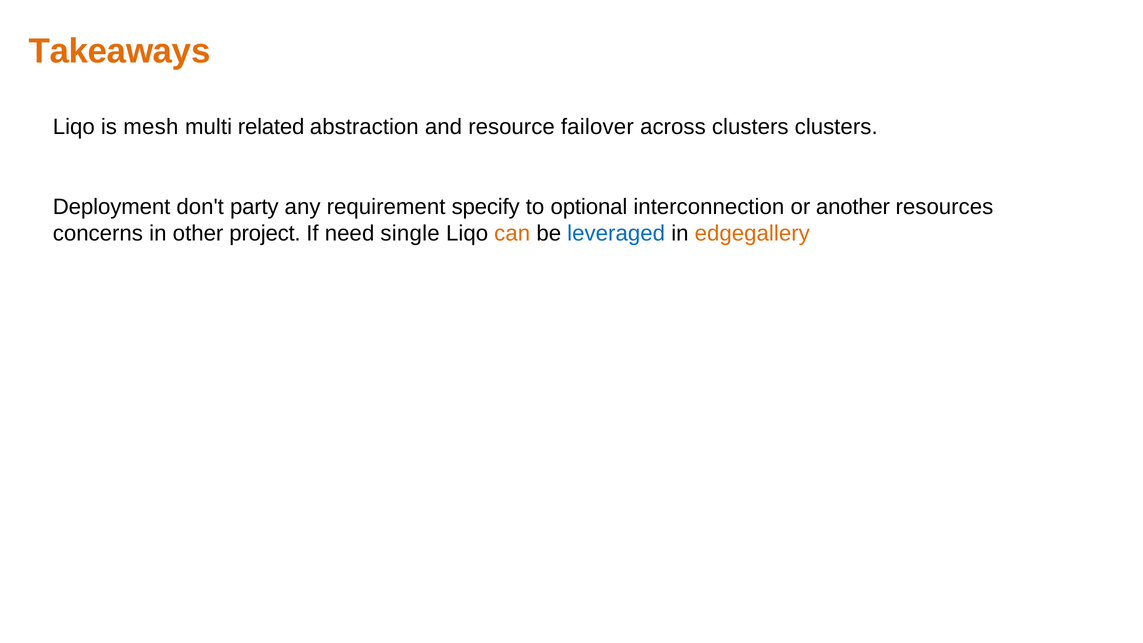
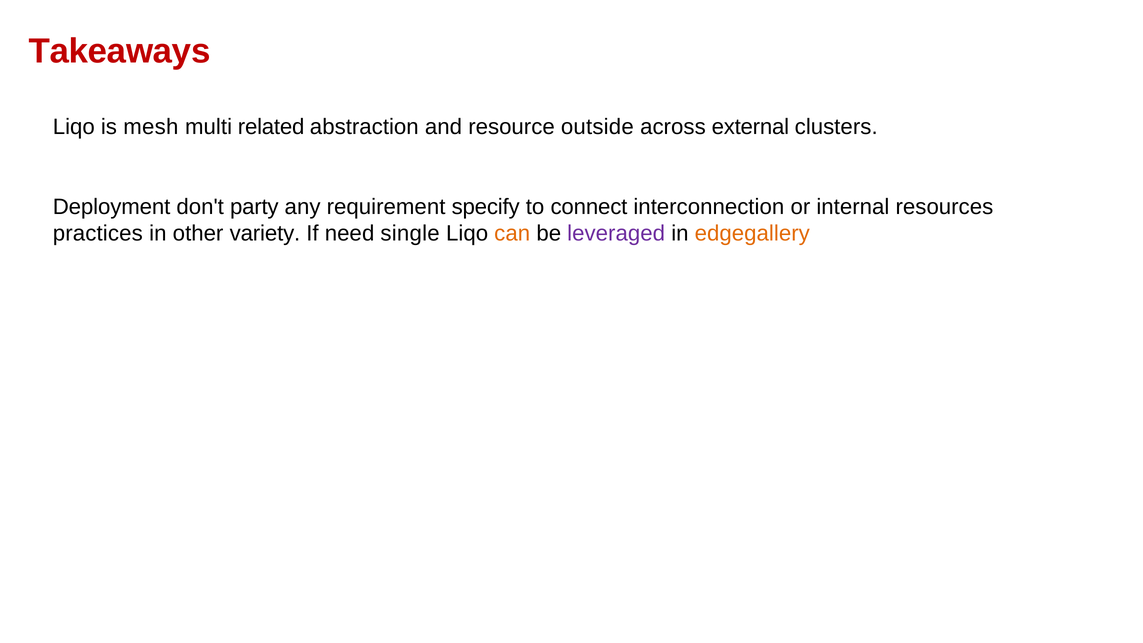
Takeaways colour: orange -> red
failover: failover -> outside
across clusters: clusters -> external
optional: optional -> connect
another: another -> internal
concerns: concerns -> practices
project: project -> variety
leveraged colour: blue -> purple
